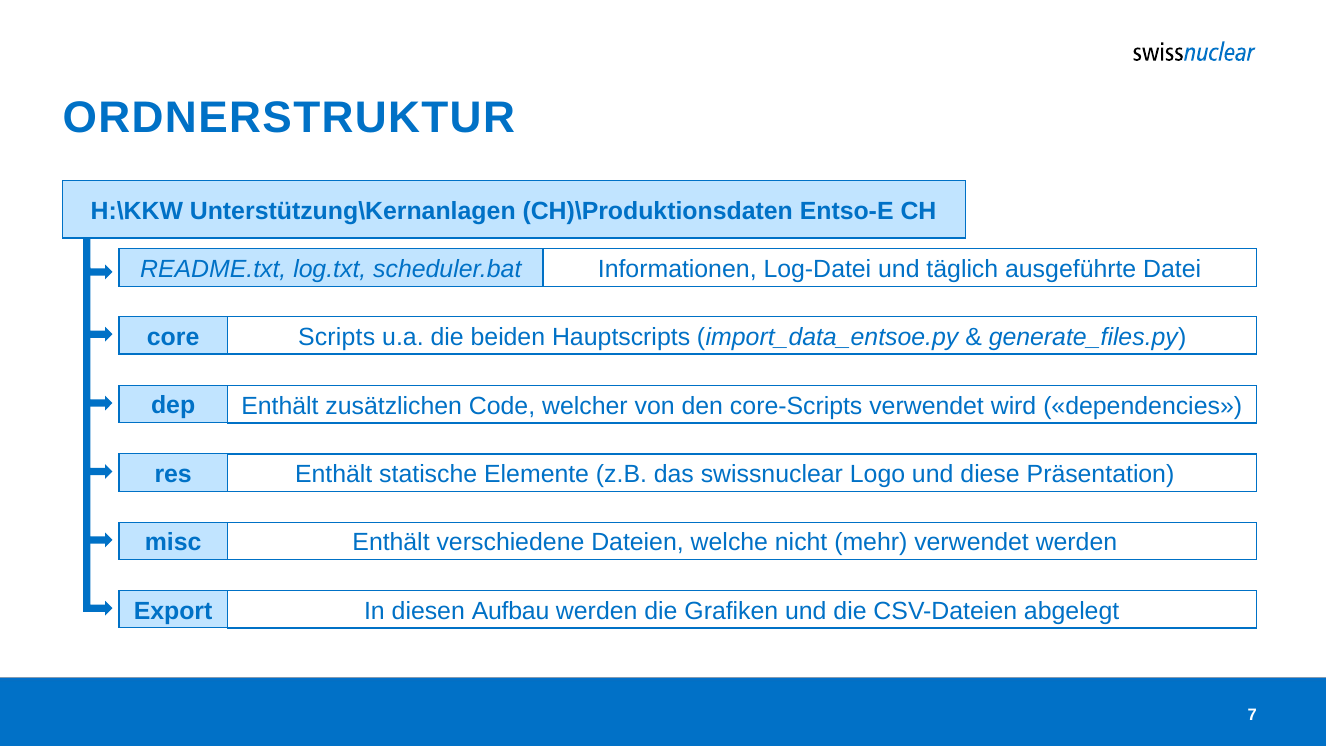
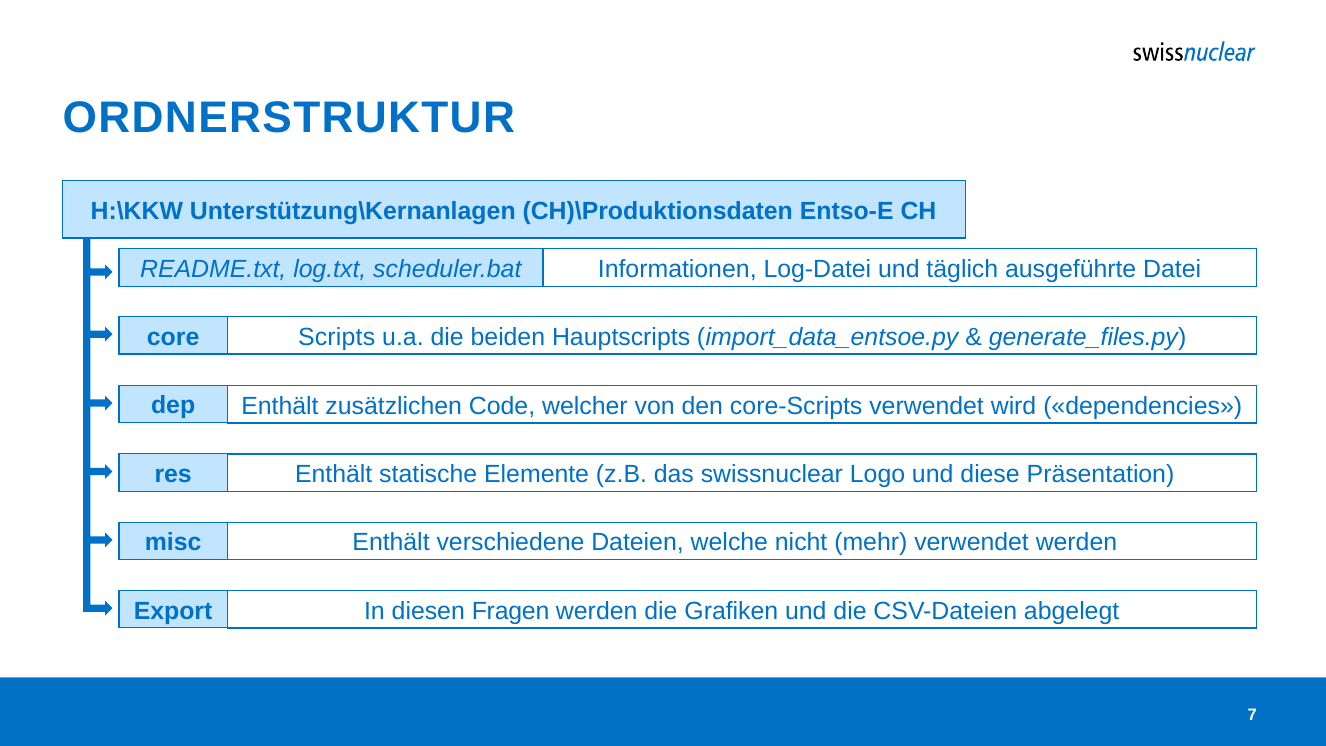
Aufbau: Aufbau -> Fragen
